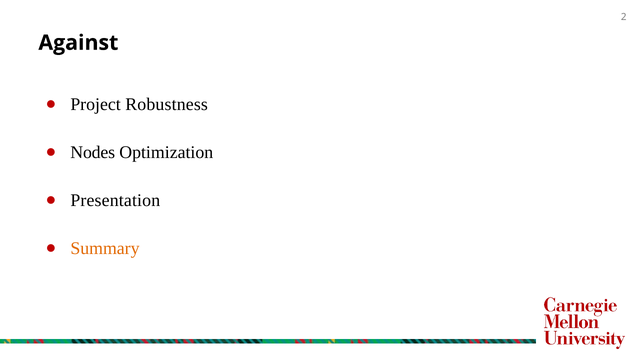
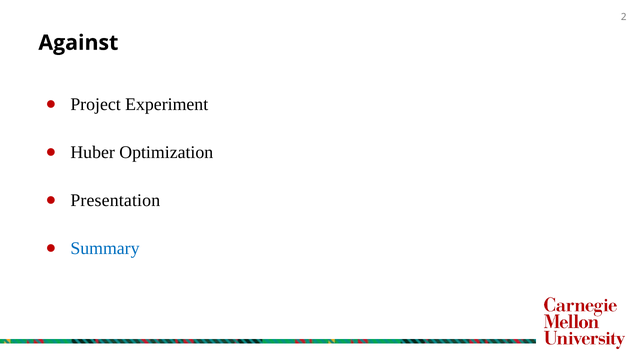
Robustness: Robustness -> Experiment
Nodes: Nodes -> Huber
Summary colour: orange -> blue
